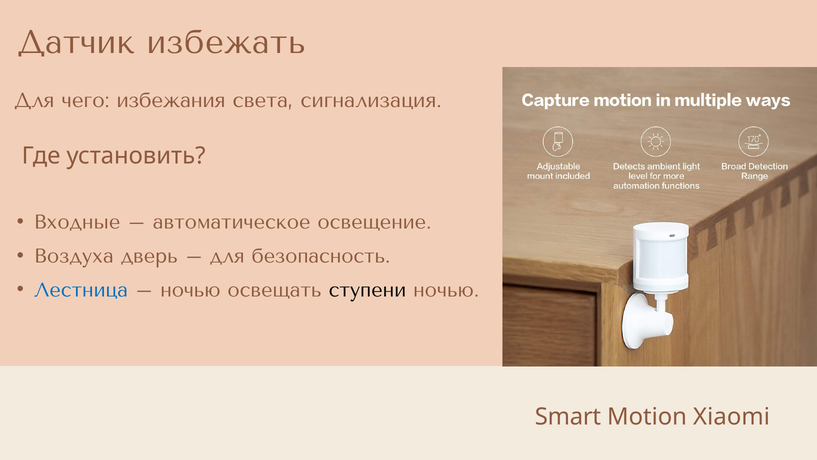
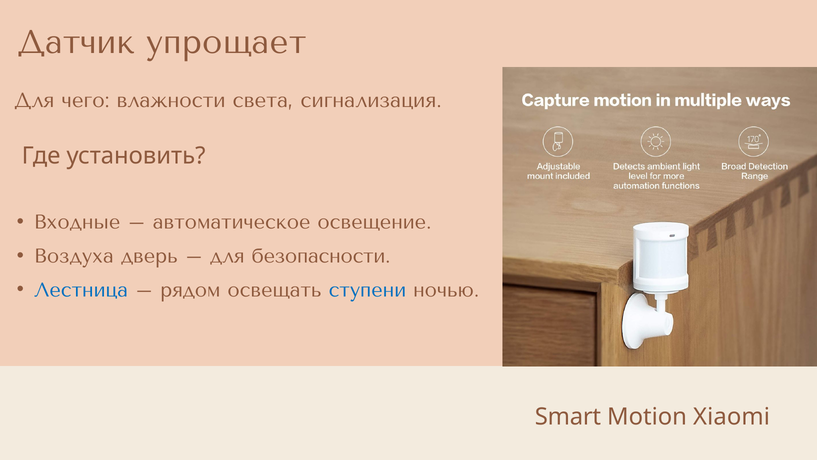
избежать: избежать -> упрощает
избежания: избежания -> влажности
безопасность: безопасность -> безопасности
ночью at (190, 290): ночью -> рядом
ступени colour: black -> blue
